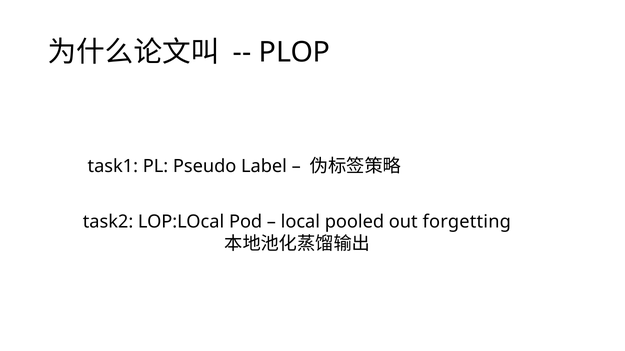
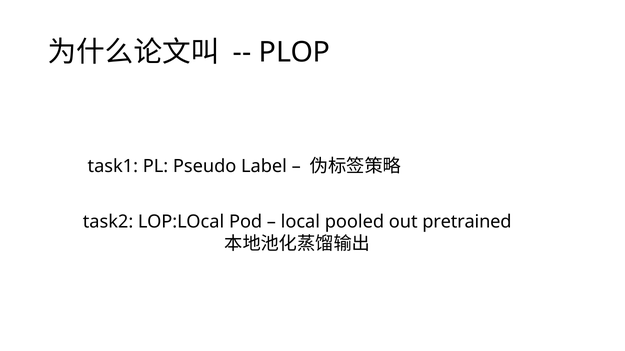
forgetting: forgetting -> pretrained
